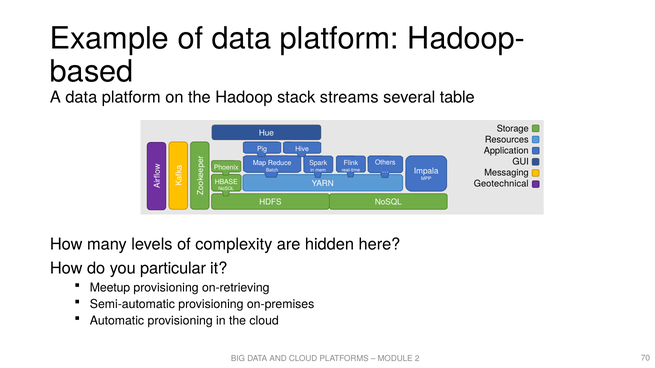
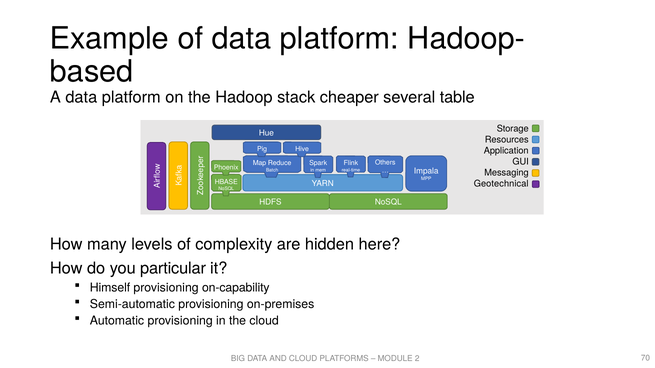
streams: streams -> cheaper
Meetup: Meetup -> Himself
on-retrieving: on-retrieving -> on-capability
